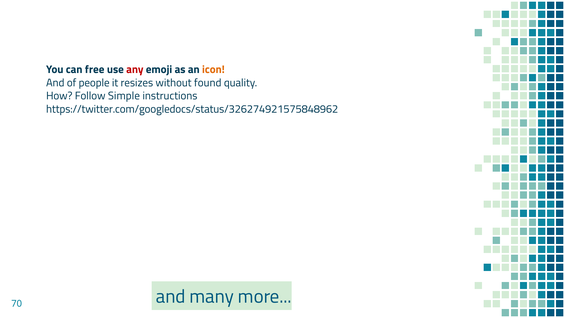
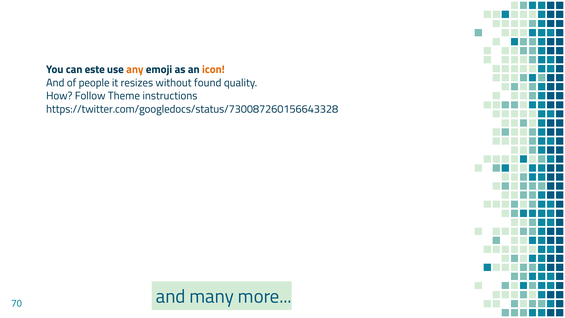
free: free -> este
any colour: red -> orange
Simple: Simple -> Theme
https://twitter.com/googledocs/status/326274921575848962: https://twitter.com/googledocs/status/326274921575848962 -> https://twitter.com/googledocs/status/730087260156643328
